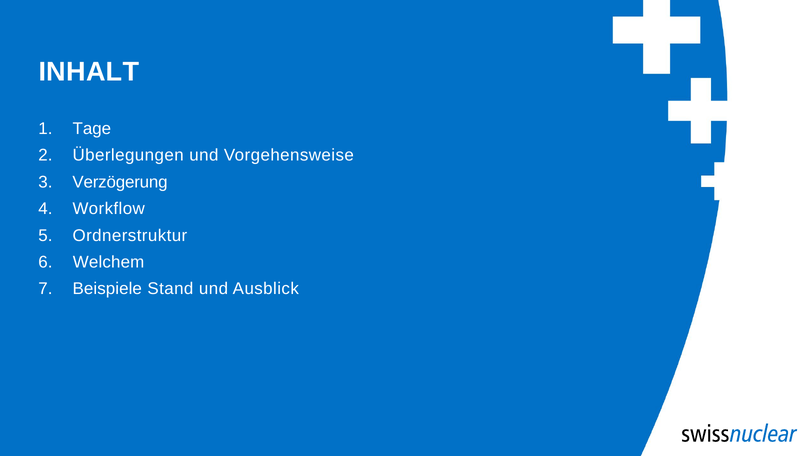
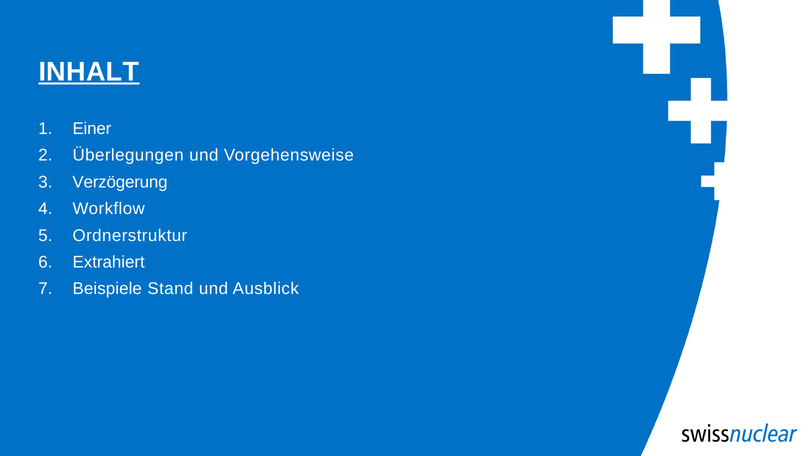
INHALT underline: none -> present
Tage: Tage -> Einer
Welchem: Welchem -> Extrahiert
